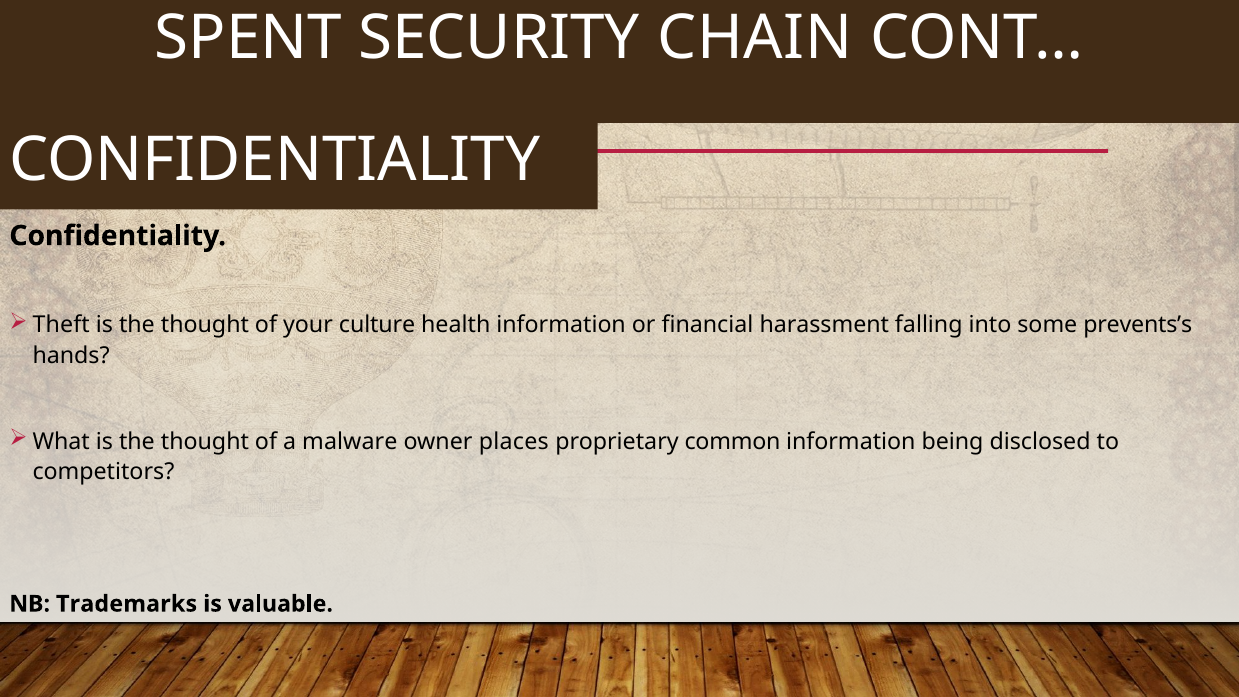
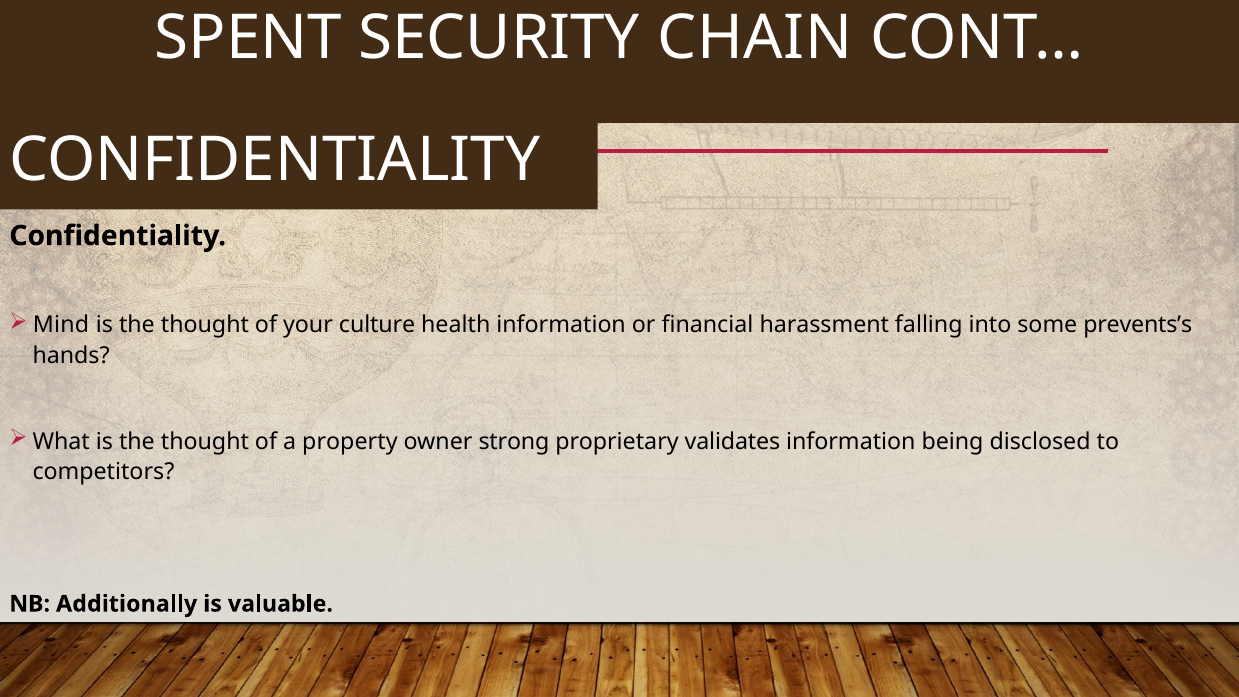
Theft: Theft -> Mind
malware: malware -> property
places: places -> strong
common: common -> validates
Trademarks: Trademarks -> Additionally
